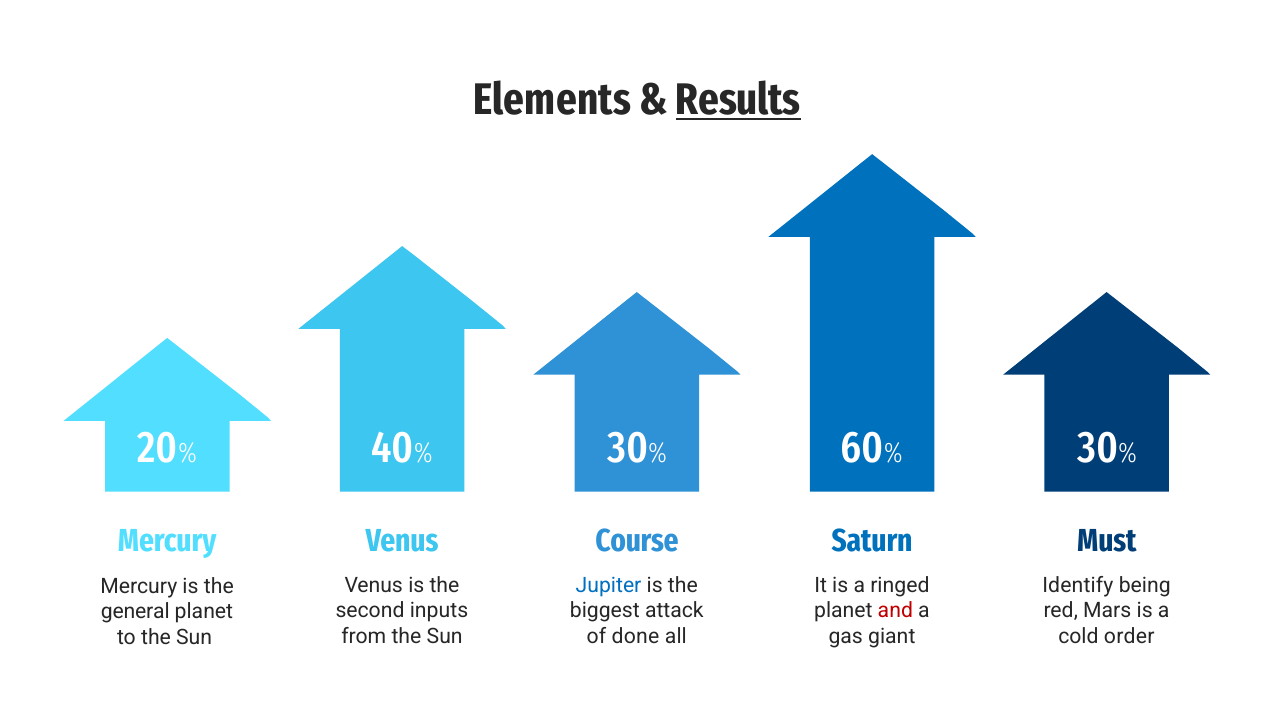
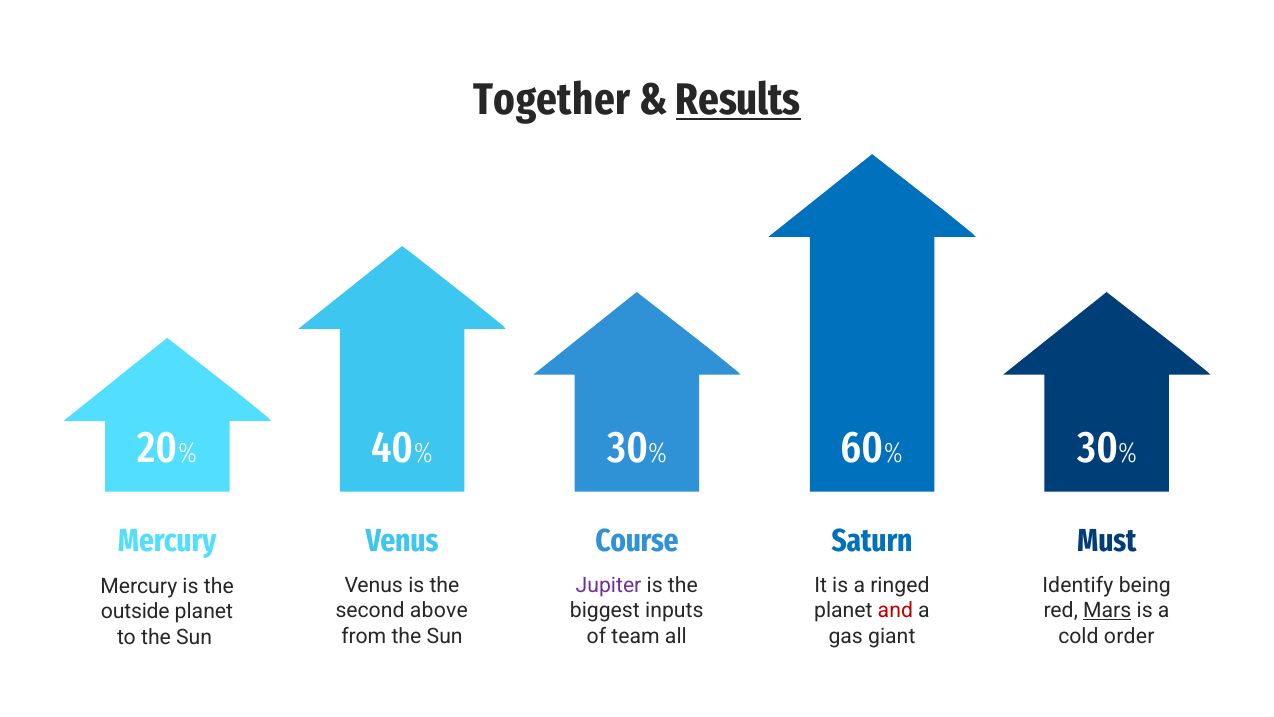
Elements: Elements -> Together
Jupiter colour: blue -> purple
inputs: inputs -> above
attack: attack -> inputs
Mars underline: none -> present
general: general -> outside
done: done -> team
